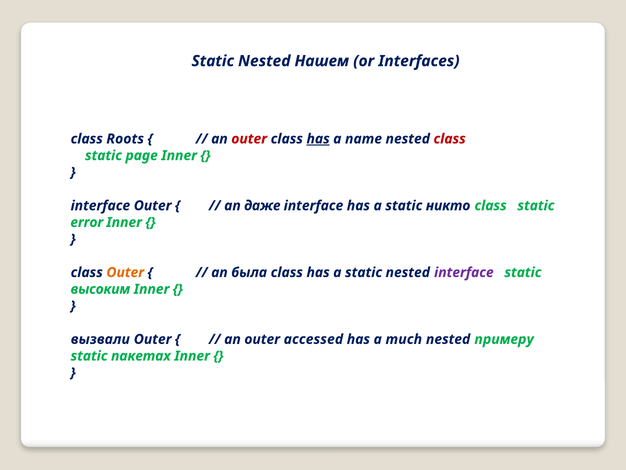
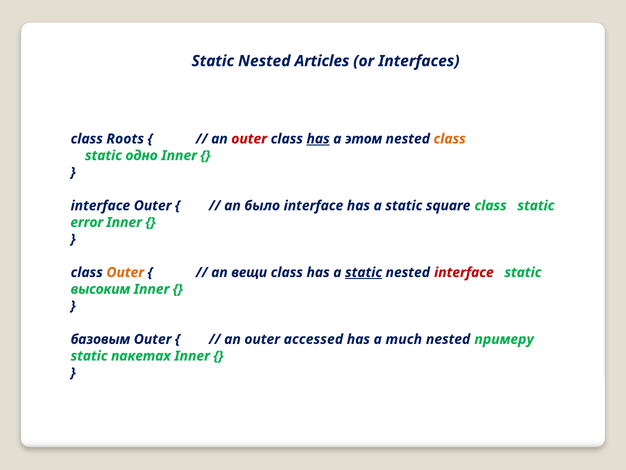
Нашем: Нашем -> Articles
name: name -> этом
class at (450, 139) colour: red -> orange
page: page -> одно
даже: даже -> было
никто: никто -> square
была: была -> вещи
static at (364, 272) underline: none -> present
interface at (464, 272) colour: purple -> red
вызвали: вызвали -> базовым
